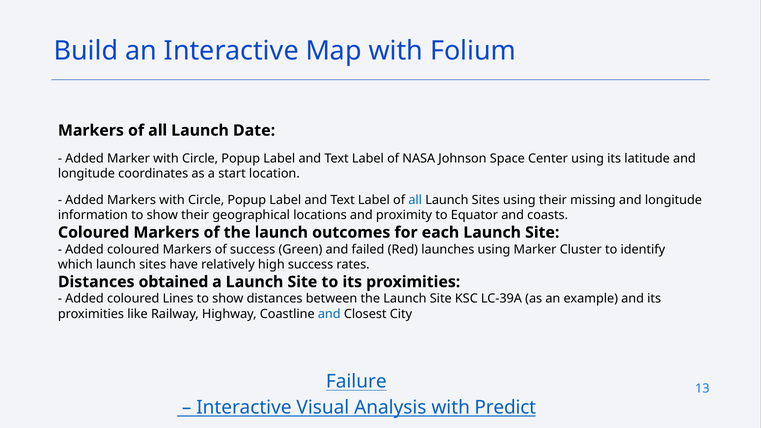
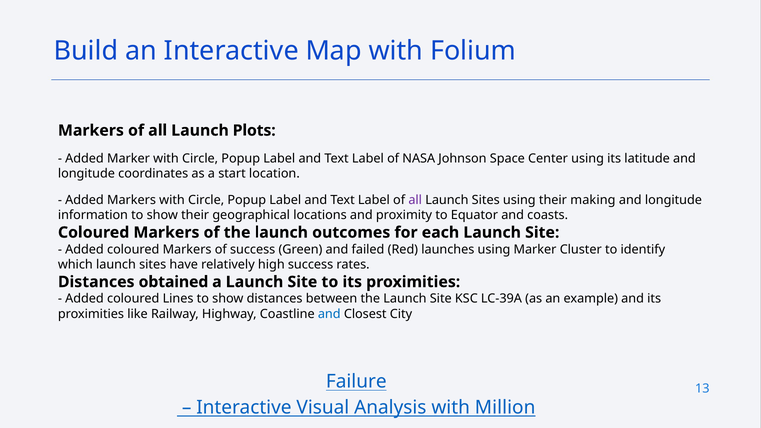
Date: Date -> Plots
all at (415, 200) colour: blue -> purple
missing: missing -> making
Predict: Predict -> Million
